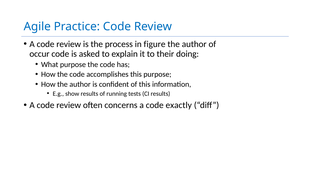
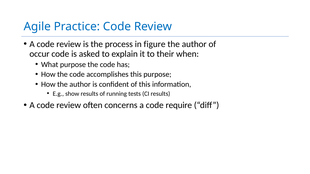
doing: doing -> when
exactly: exactly -> require
